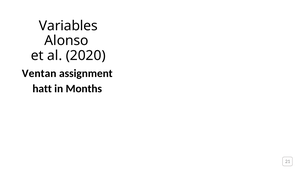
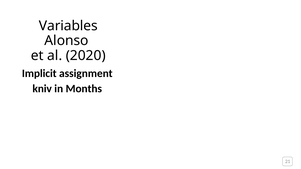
Ventan: Ventan -> Implicit
hatt: hatt -> kniv
